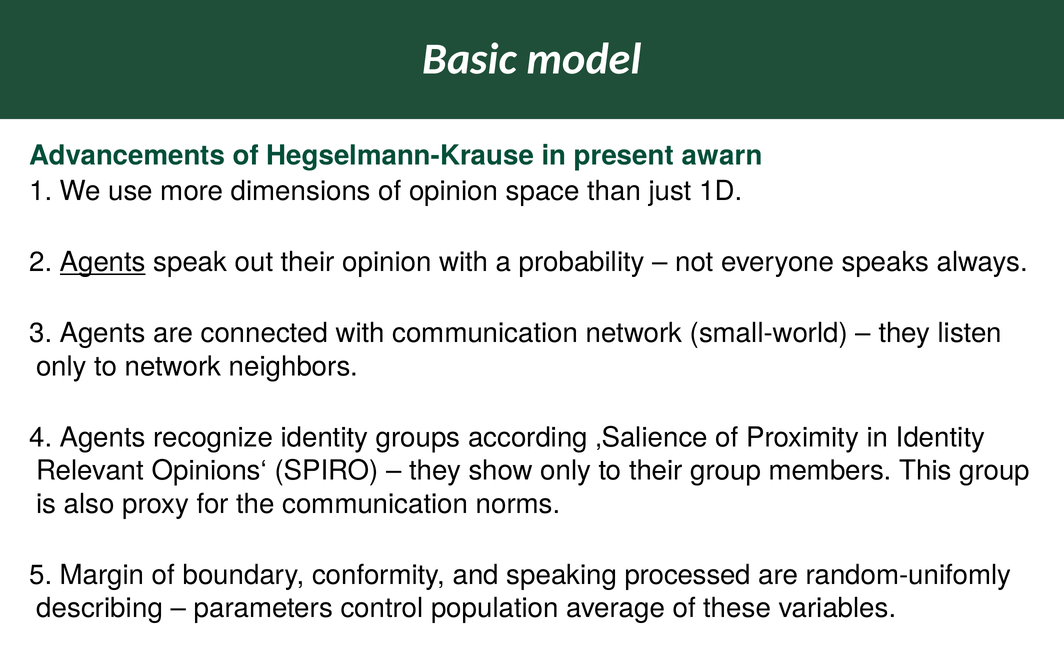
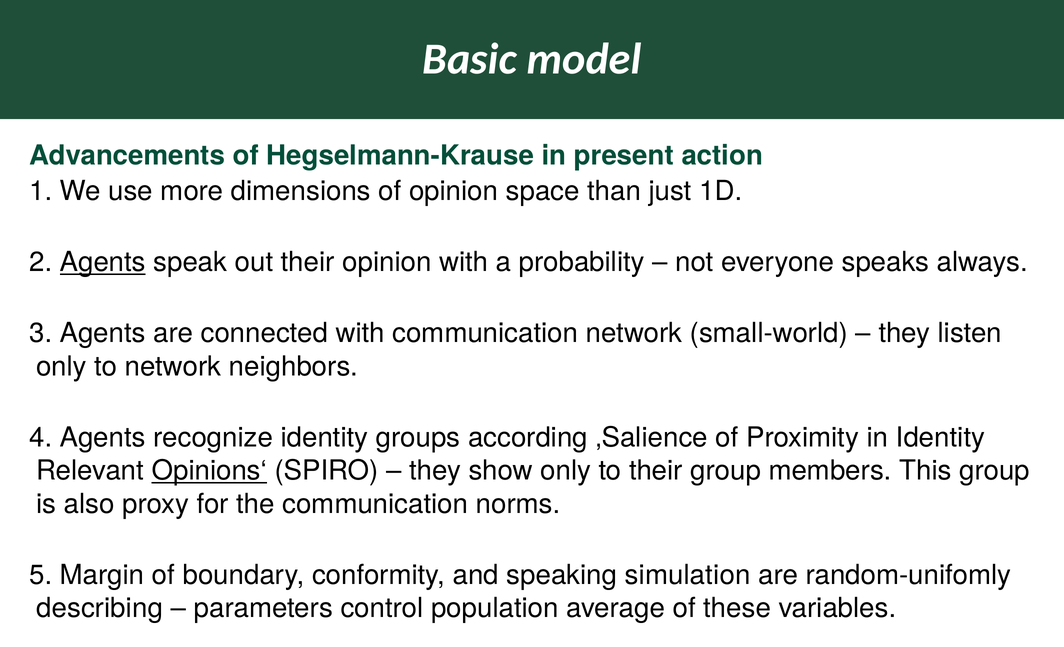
awarn: awarn -> action
Opinions‘ underline: none -> present
processed: processed -> simulation
